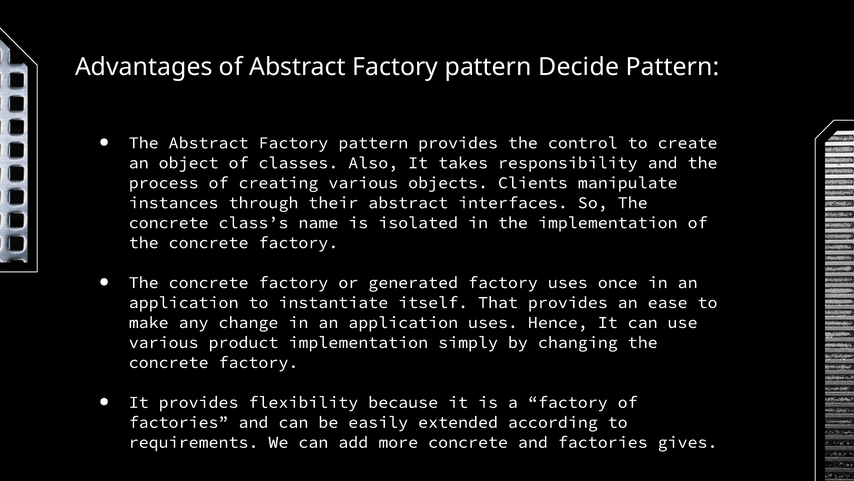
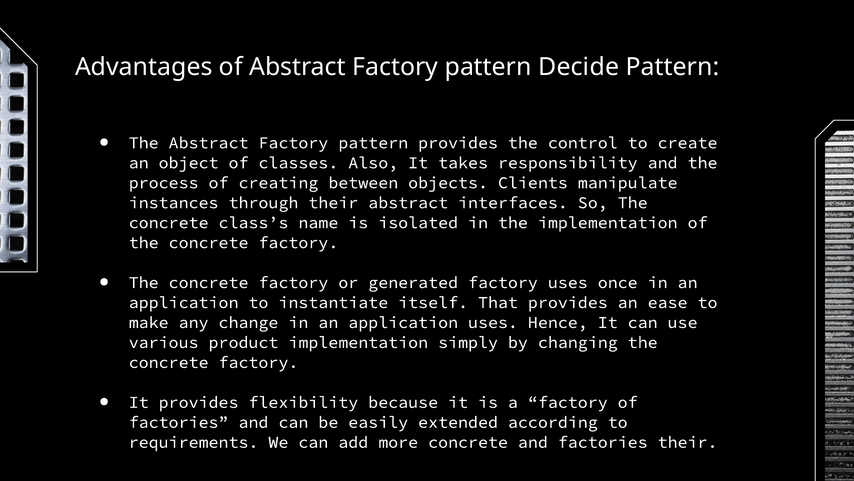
creating various: various -> between
factories gives: gives -> their
